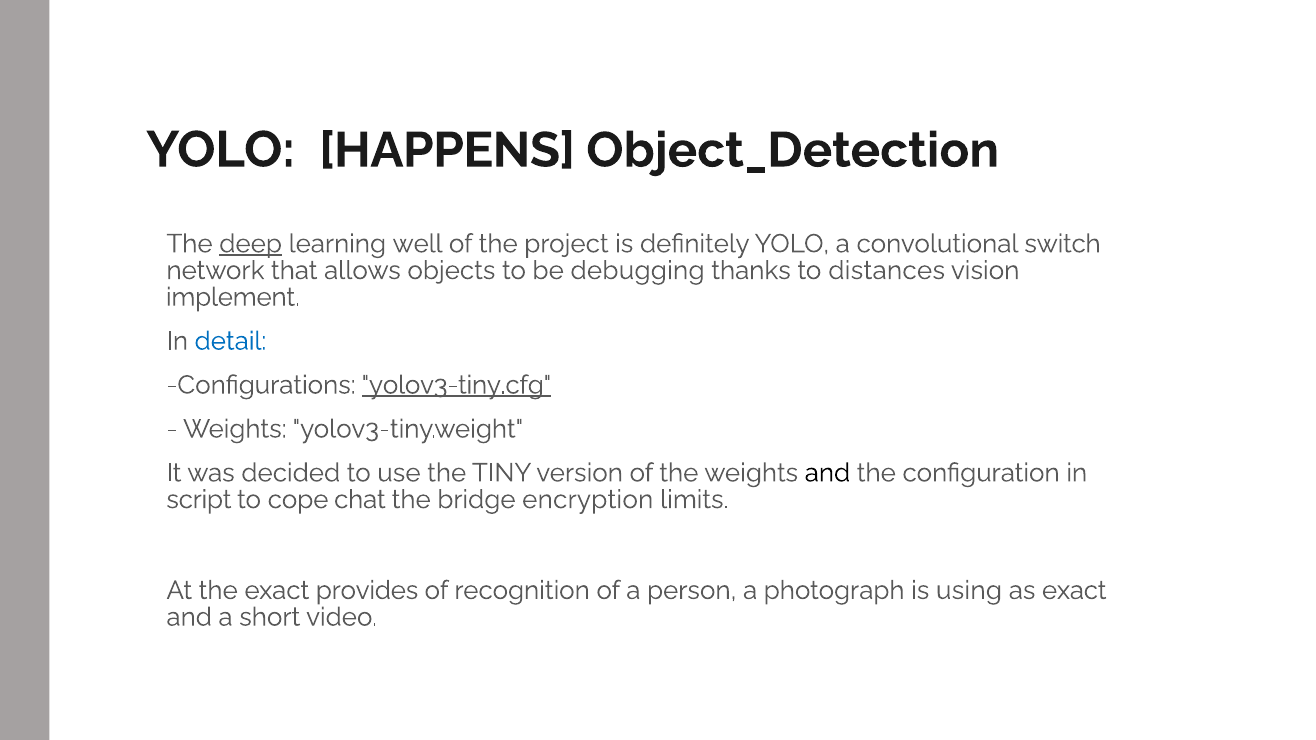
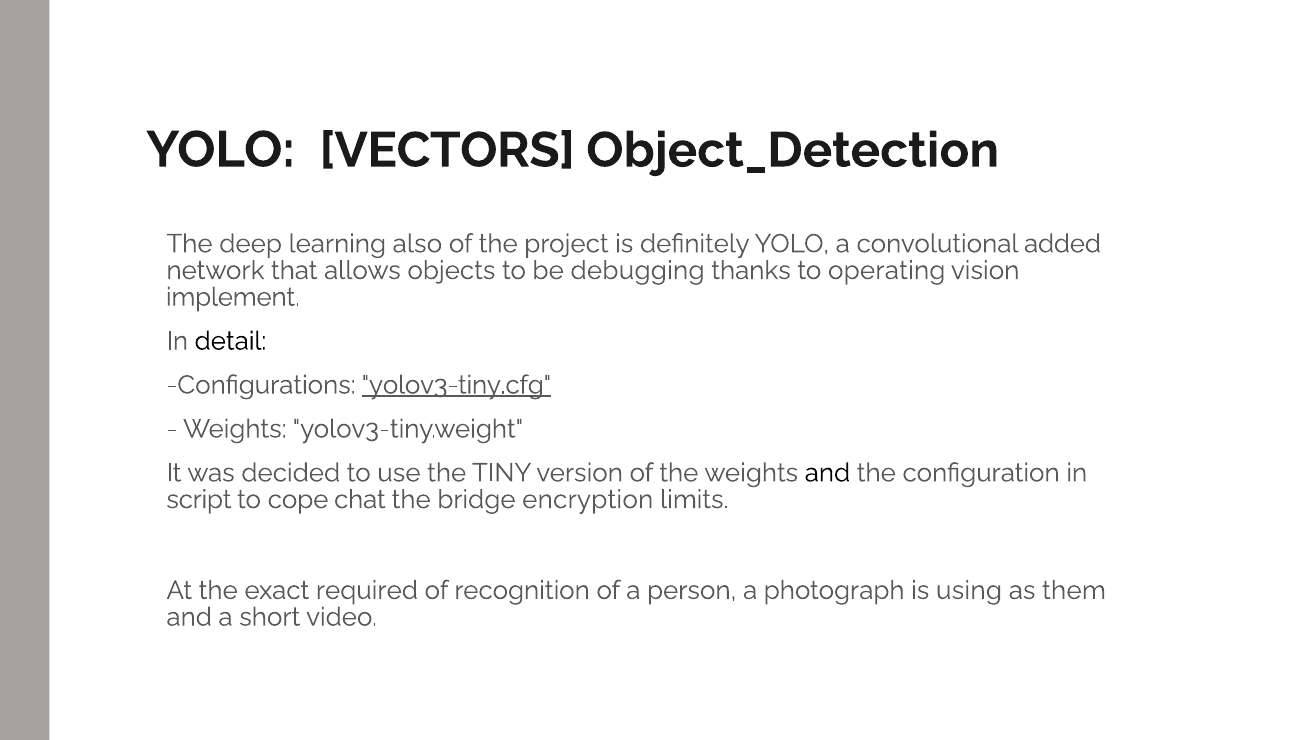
HAPPENS: HAPPENS -> VECTORS
deep underline: present -> none
well: well -> also
switch: switch -> added
distances: distances -> operating
detail colour: blue -> black
provides: provides -> required
as exact: exact -> them
